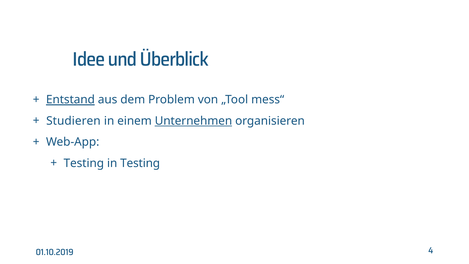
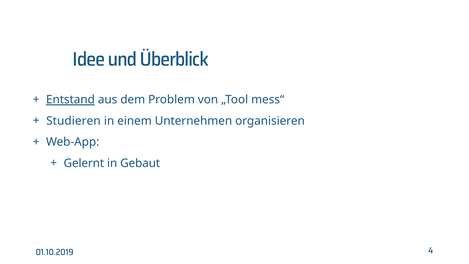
Unternehmen underline: present -> none
Testing at (84, 163): Testing -> Gelernt
in Testing: Testing -> Gebaut
